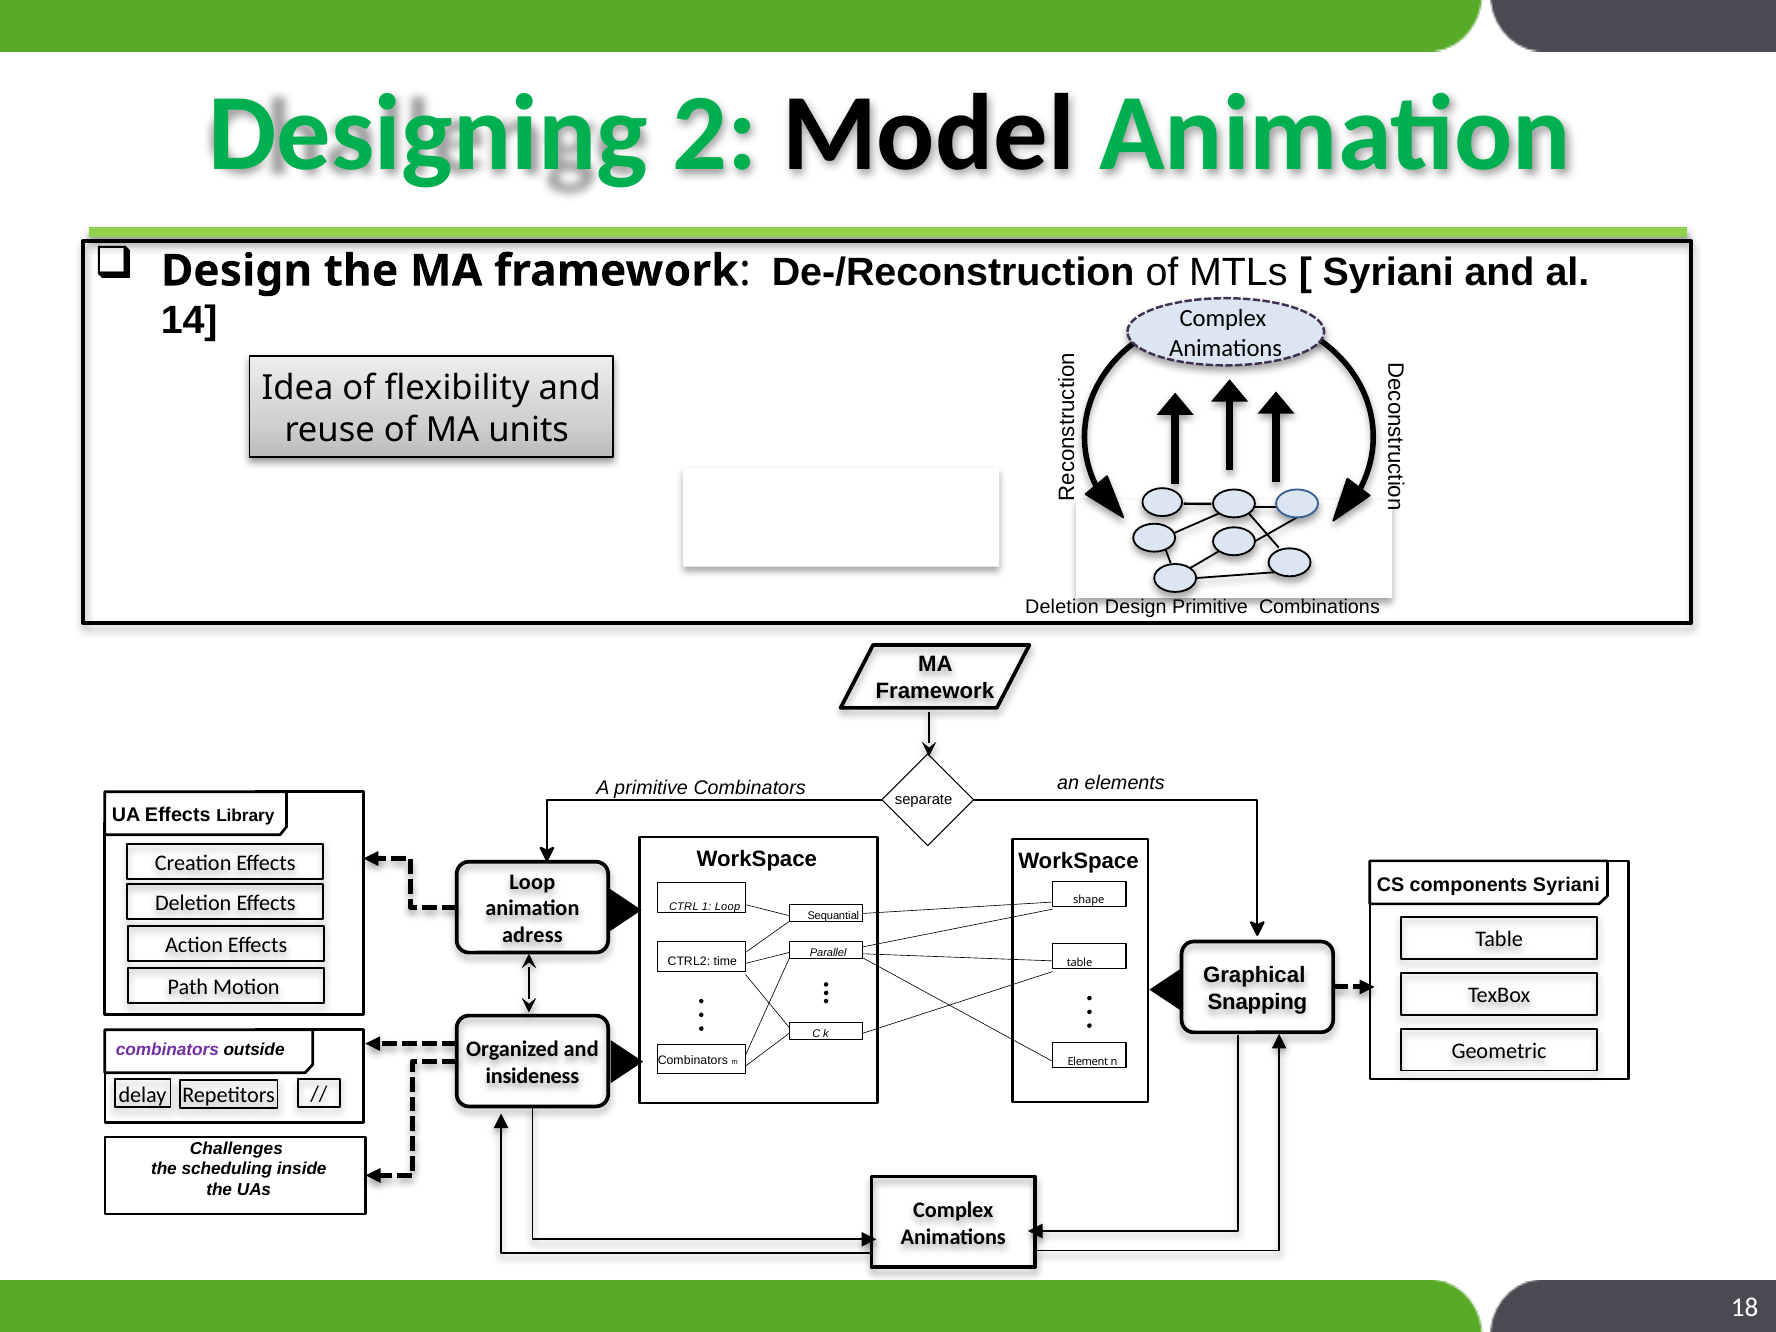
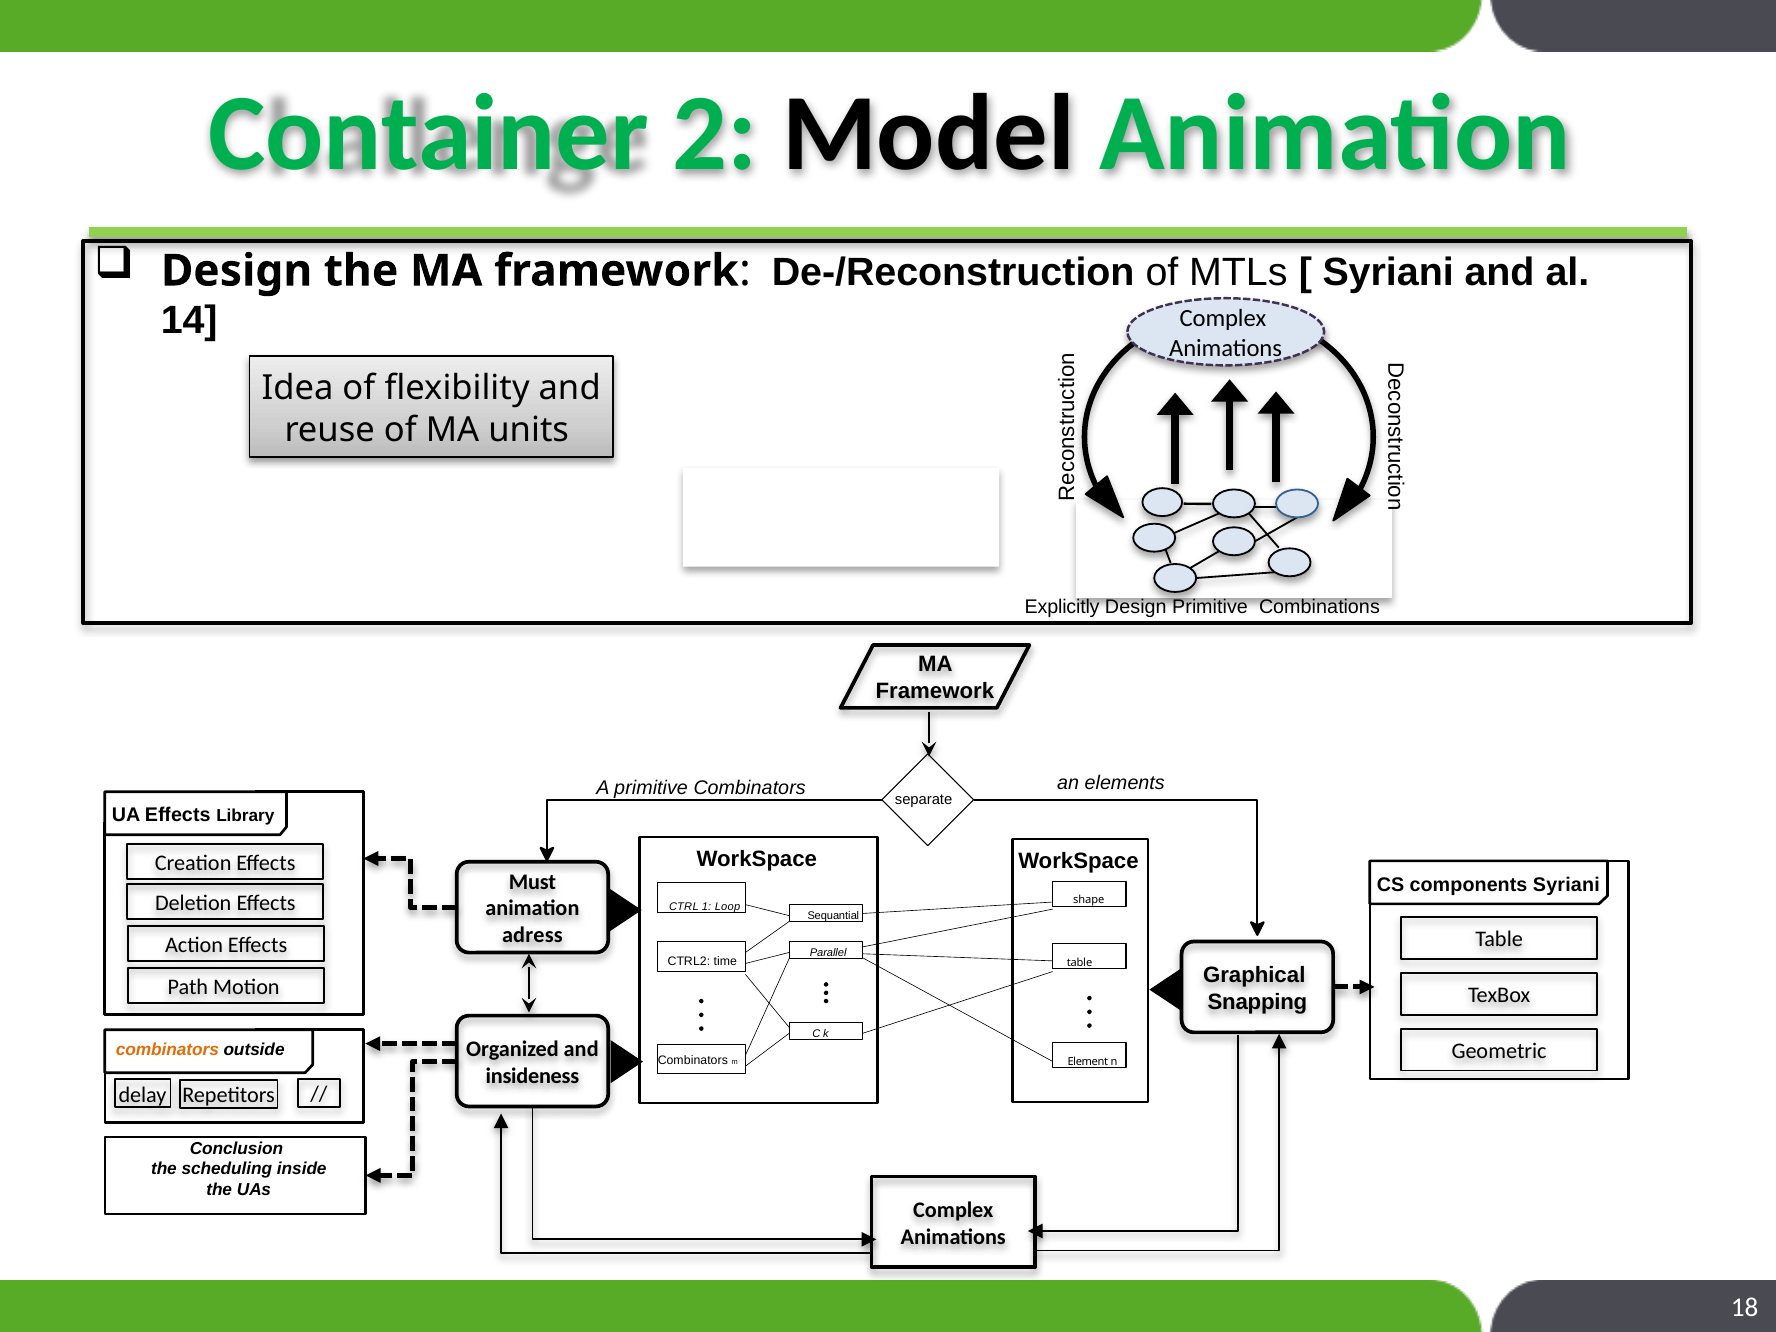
Designing: Designing -> Container
Deletion at (1062, 607): Deletion -> Explicitly
Loop at (532, 882): Loop -> Must
combinators at (167, 1050) colour: purple -> orange
Challenges: Challenges -> Conclusion
